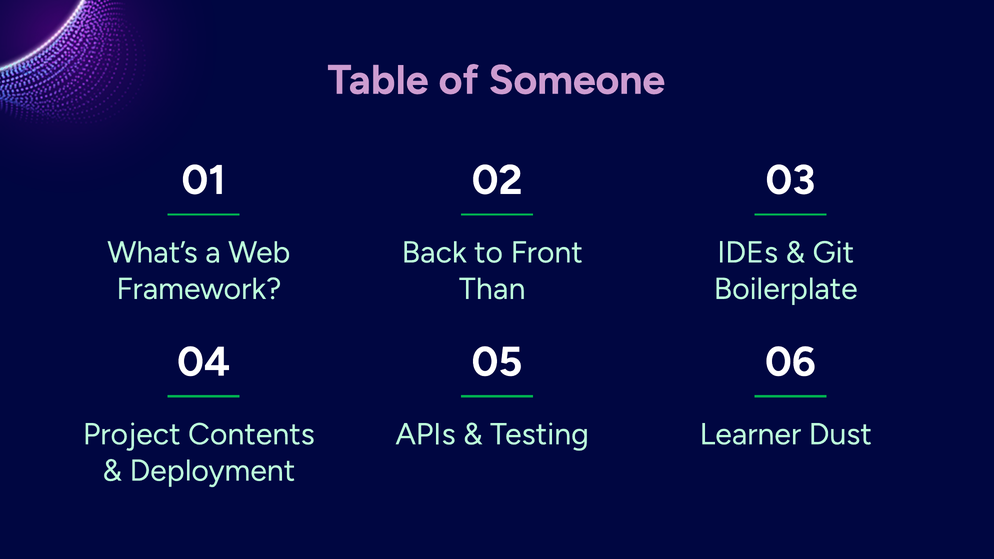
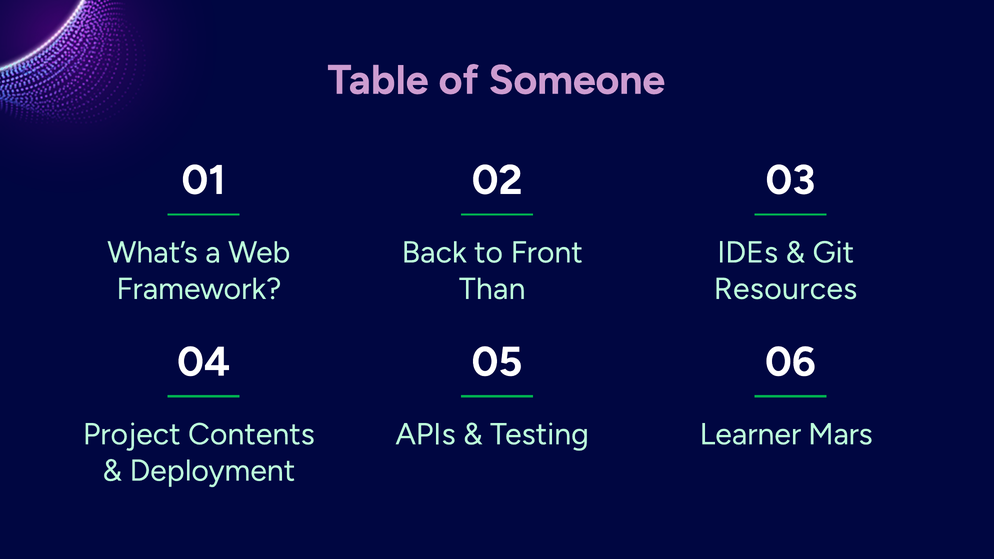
Boilerplate: Boilerplate -> Resources
Dust: Dust -> Mars
